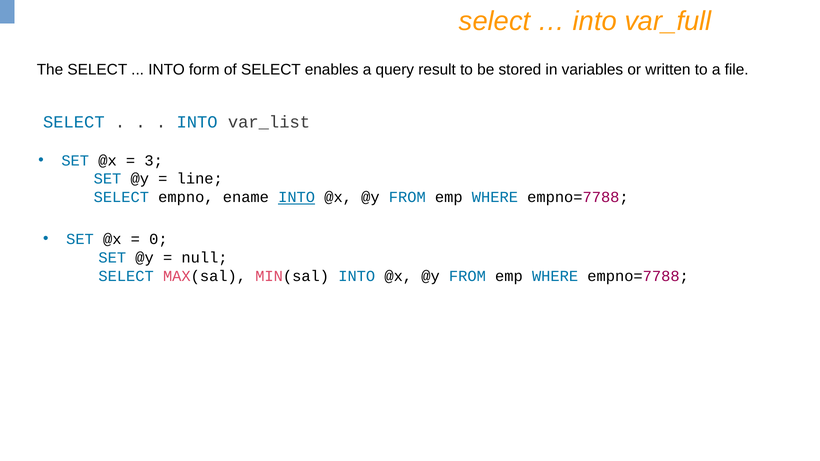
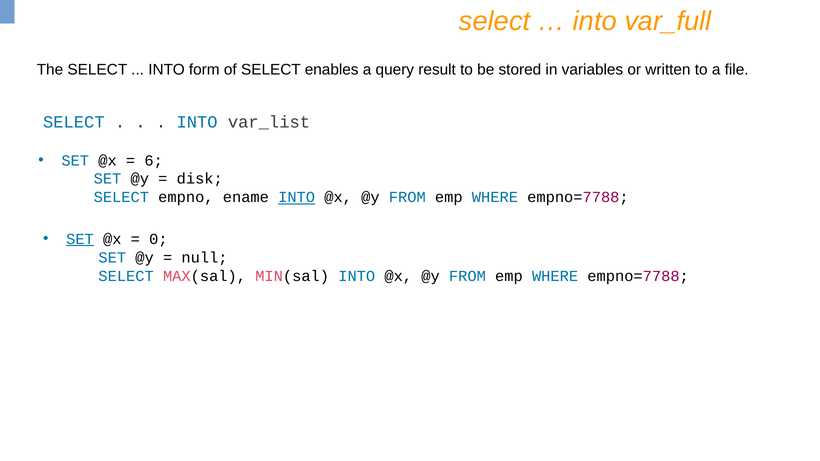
3: 3 -> 6
line: line -> disk
SET at (80, 239) underline: none -> present
